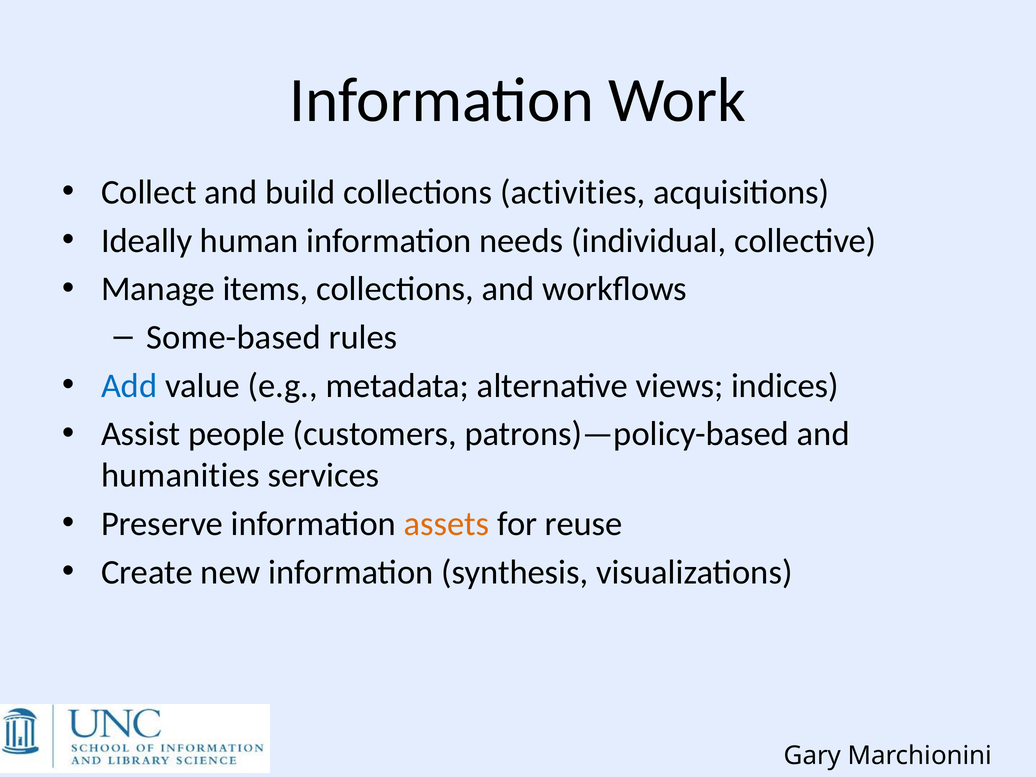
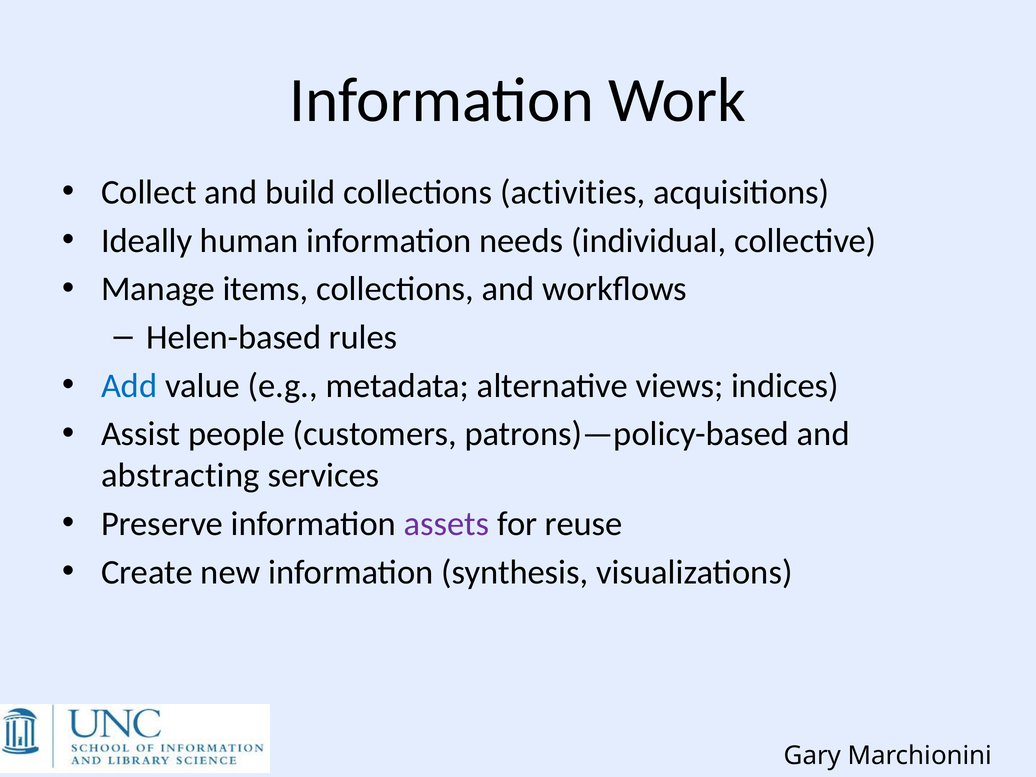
Some-based: Some-based -> Helen-based
humanities: humanities -> abstracting
assets colour: orange -> purple
